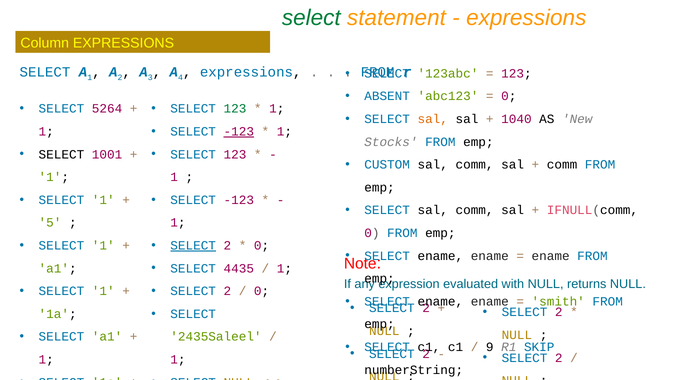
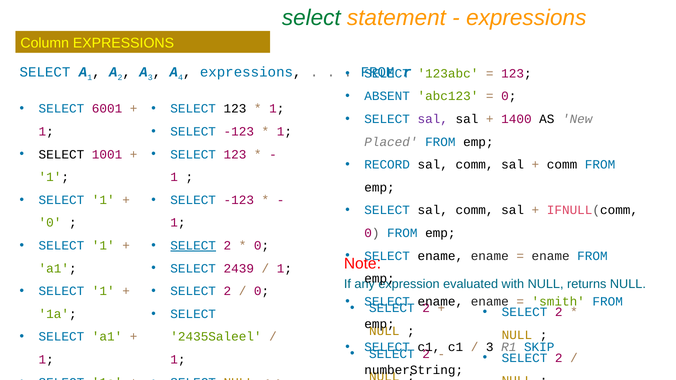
5264: 5264 -> 6001
123 at (235, 109) colour: green -> black
sal at (433, 119) colour: orange -> purple
1040: 1040 -> 1400
-123 at (239, 132) underline: present -> none
Stocks: Stocks -> Placed
CUSTOM: CUSTOM -> RECORD
5 at (50, 223): 5 -> 0
4435: 4435 -> 2439
9 at (490, 347): 9 -> 3
